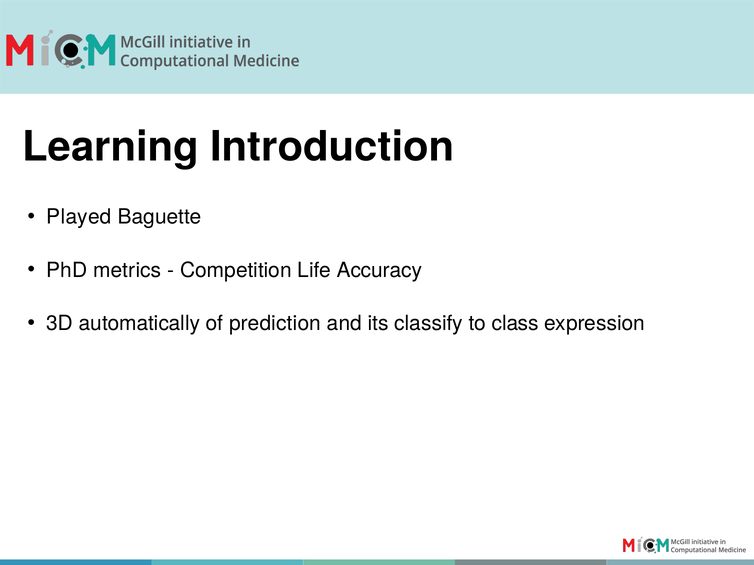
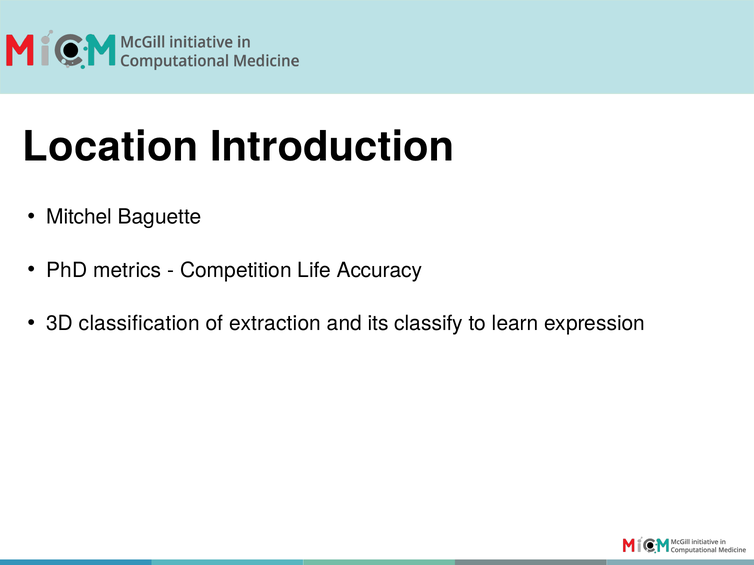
Learning: Learning -> Location
Played: Played -> Mitchel
automatically: automatically -> classification
prediction: prediction -> extraction
class: class -> learn
